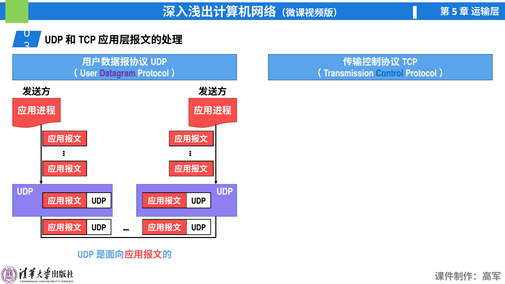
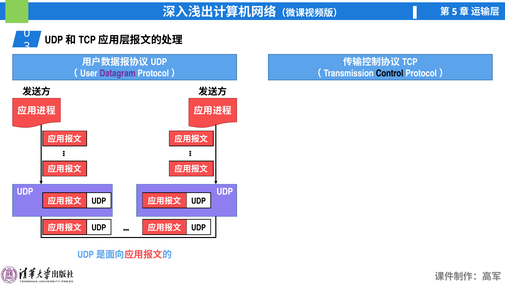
Control colour: blue -> black
